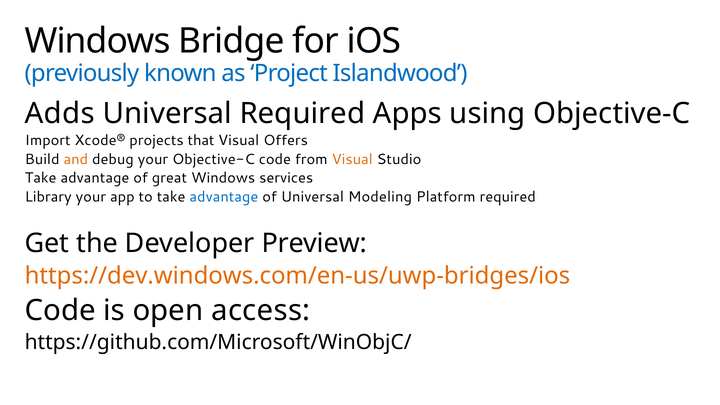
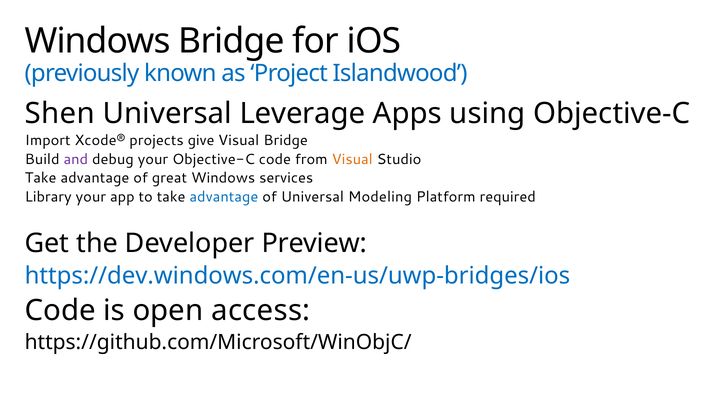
Adds: Adds -> Shen
Universal Required: Required -> Leverage
that: that -> give
Visual Offers: Offers -> Bridge
and colour: orange -> purple
https://dev.windows.com/en-us/uwp-bridges/ios colour: orange -> blue
